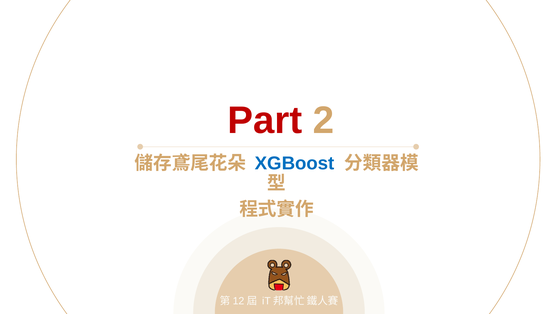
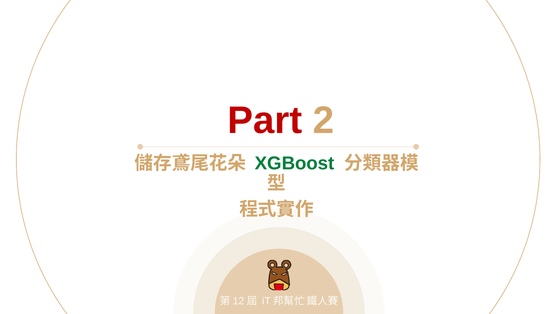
XGBoost colour: blue -> green
